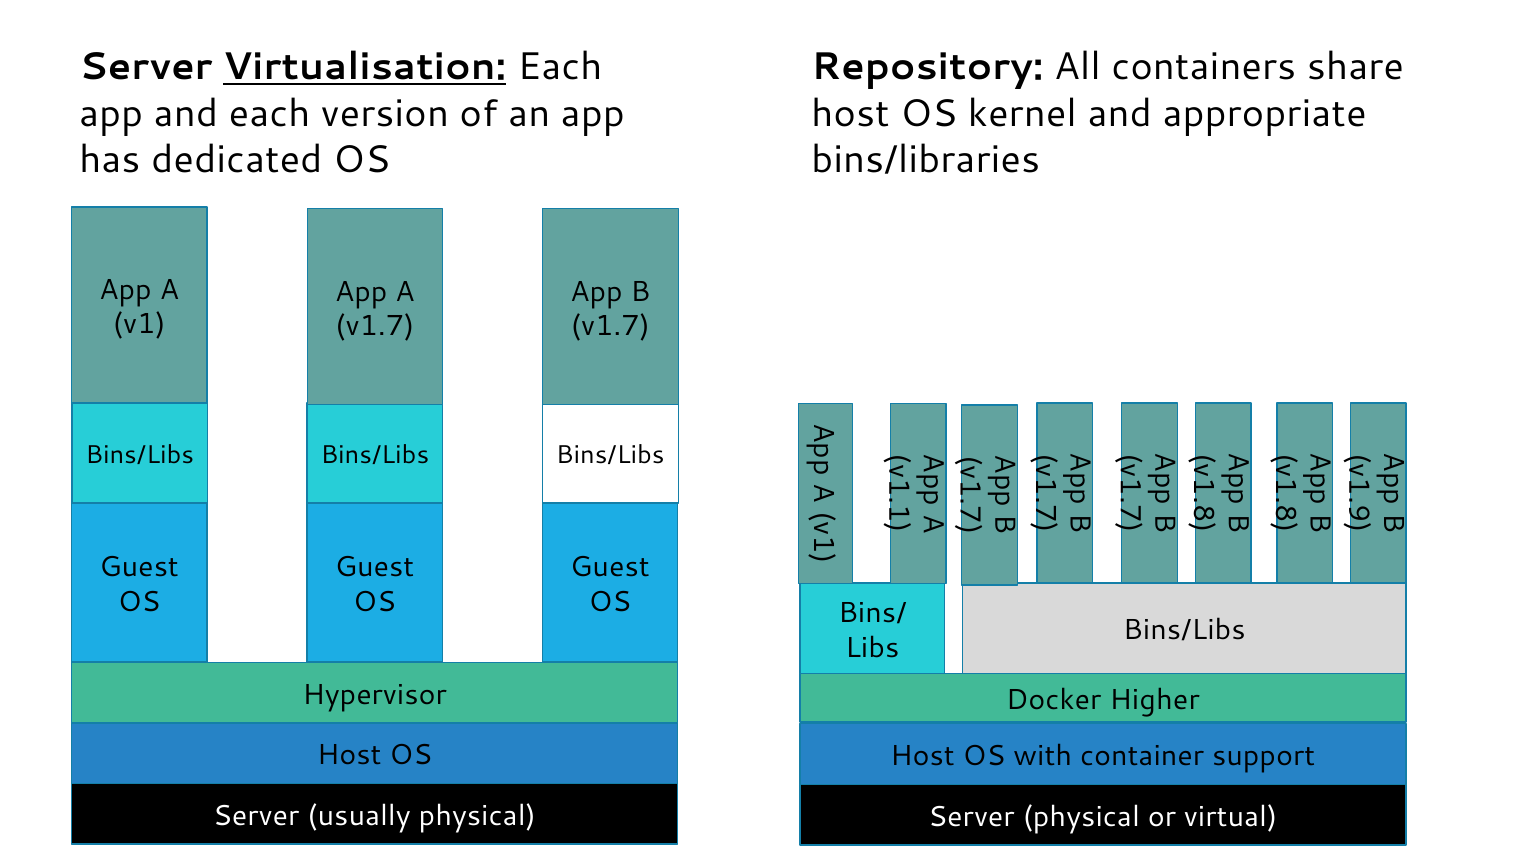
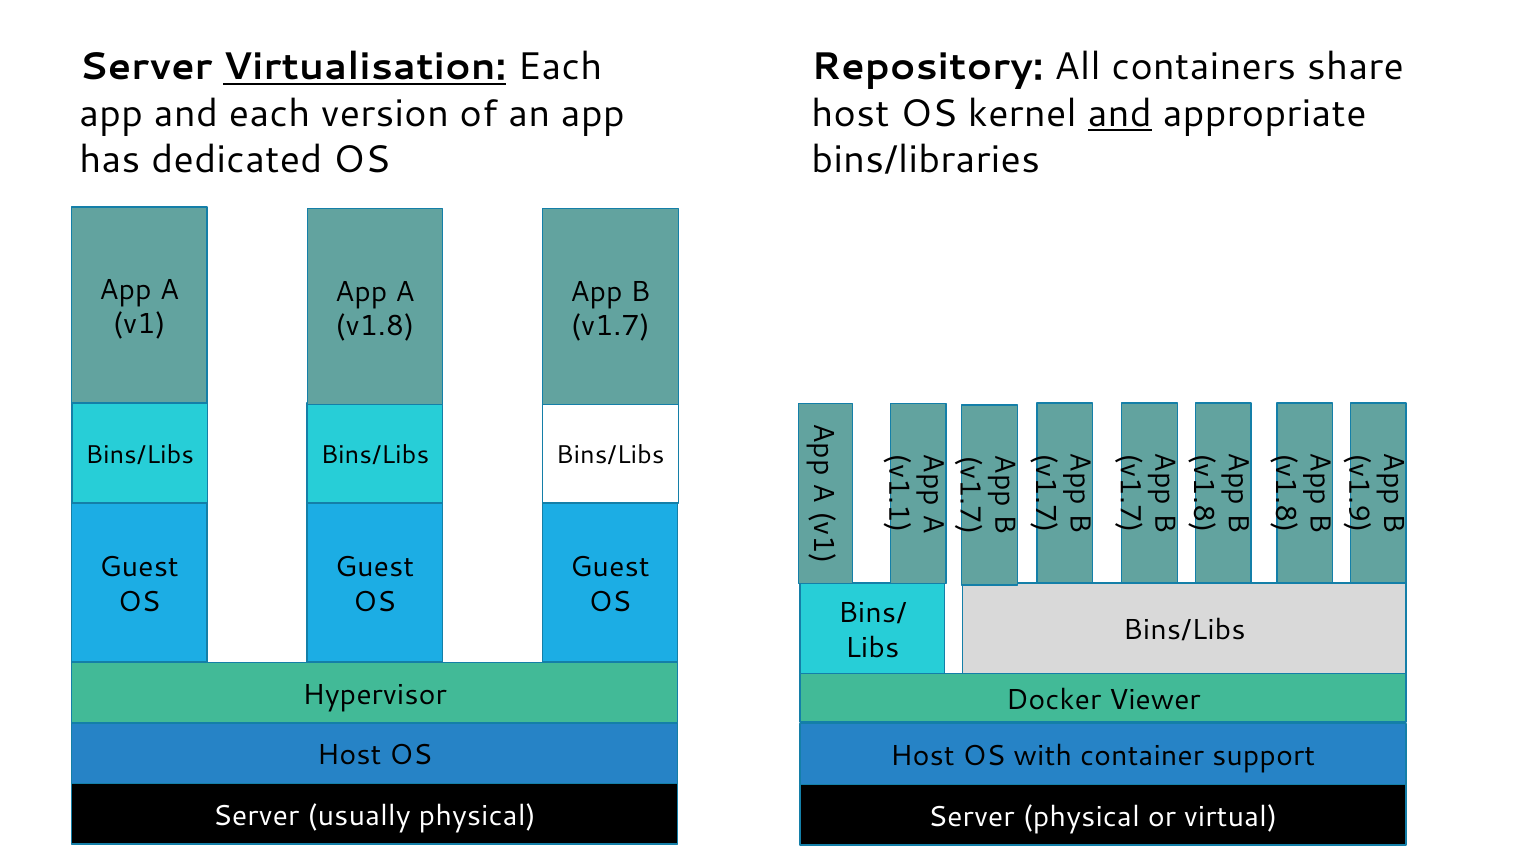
and at (1120, 113) underline: none -> present
v1.7 at (375, 326): v1.7 -> v1.8
Higher: Higher -> Viewer
